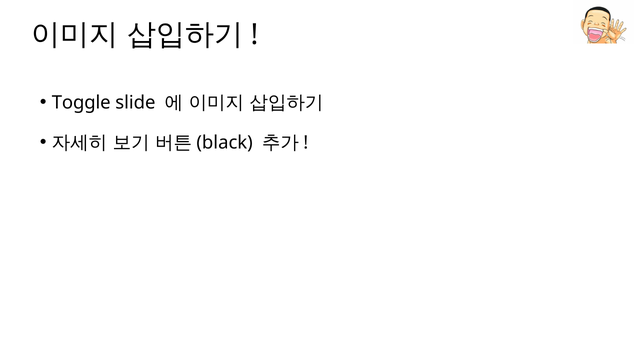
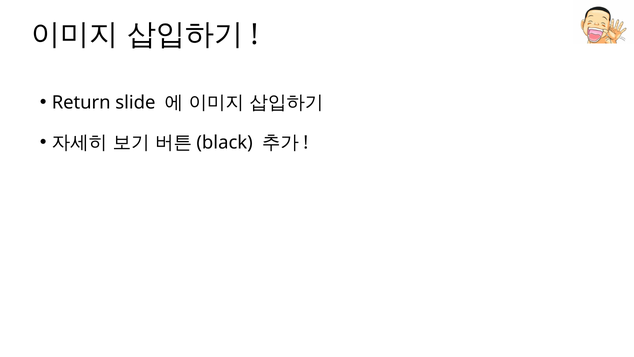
Toggle: Toggle -> Return
